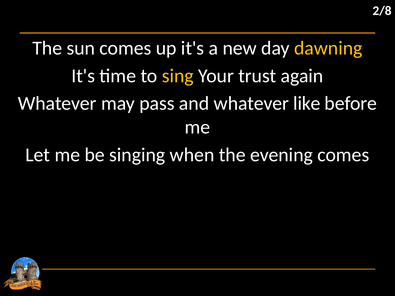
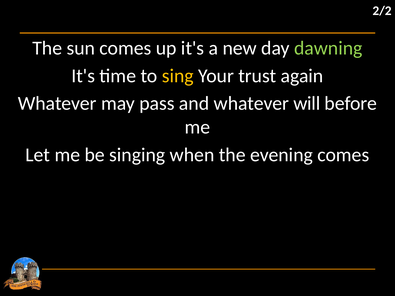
2/8: 2/8 -> 2/2
dawning colour: yellow -> light green
like: like -> will
